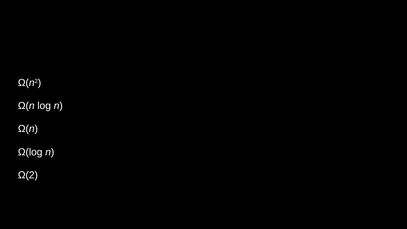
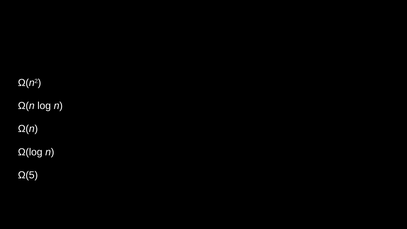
Ω(2: Ω(2 -> Ω(5
